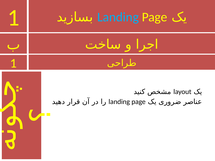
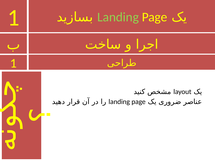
Landing at (118, 17) colour: light blue -> light green
